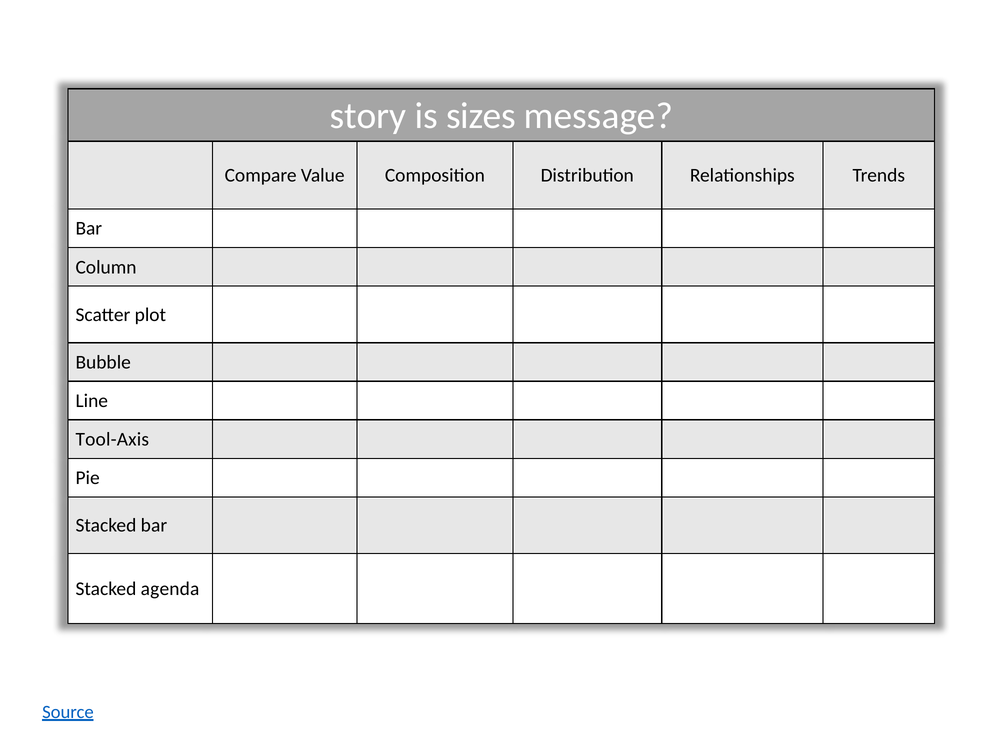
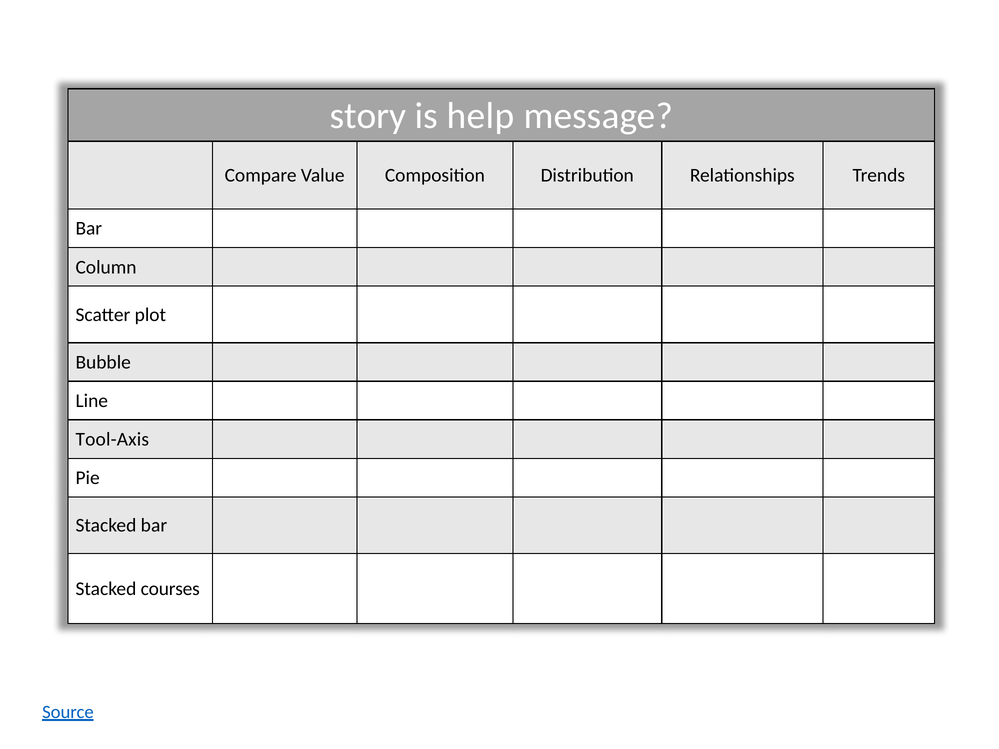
sizes: sizes -> help
agenda: agenda -> courses
